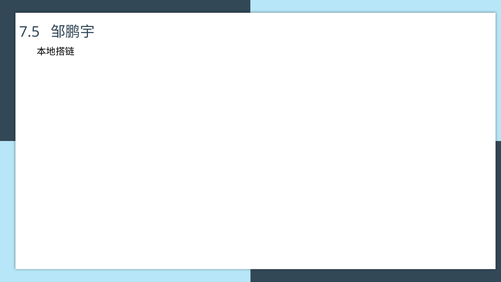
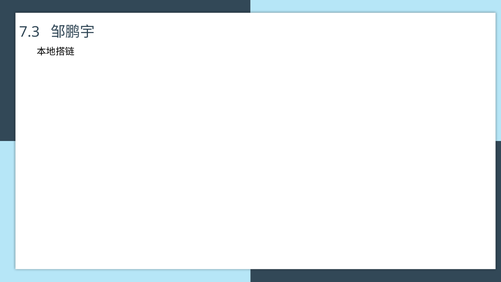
7.5: 7.5 -> 7.3
